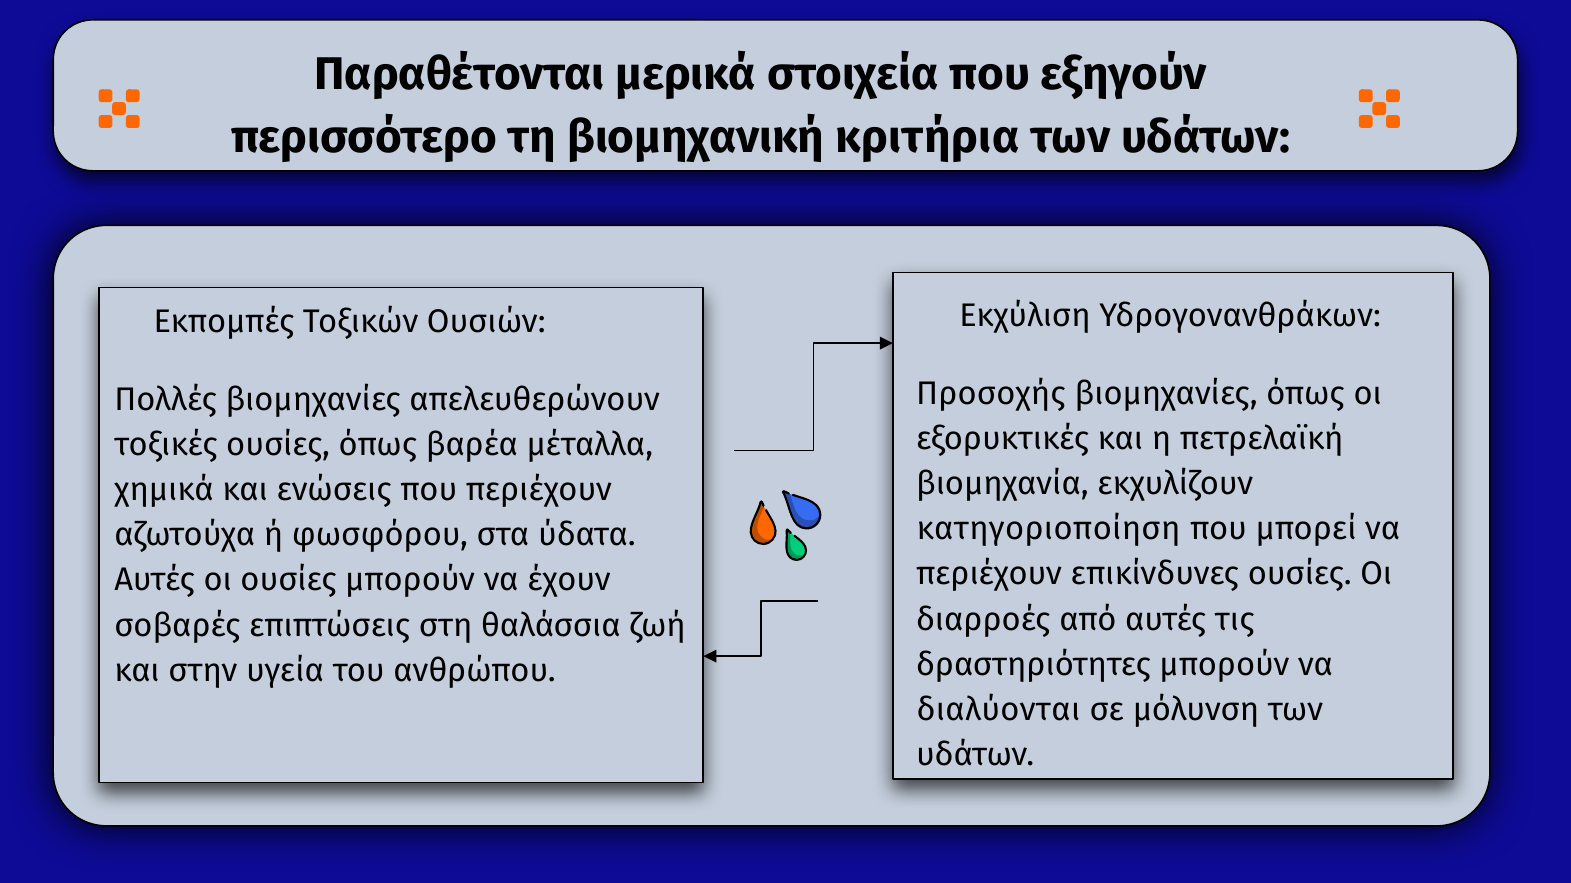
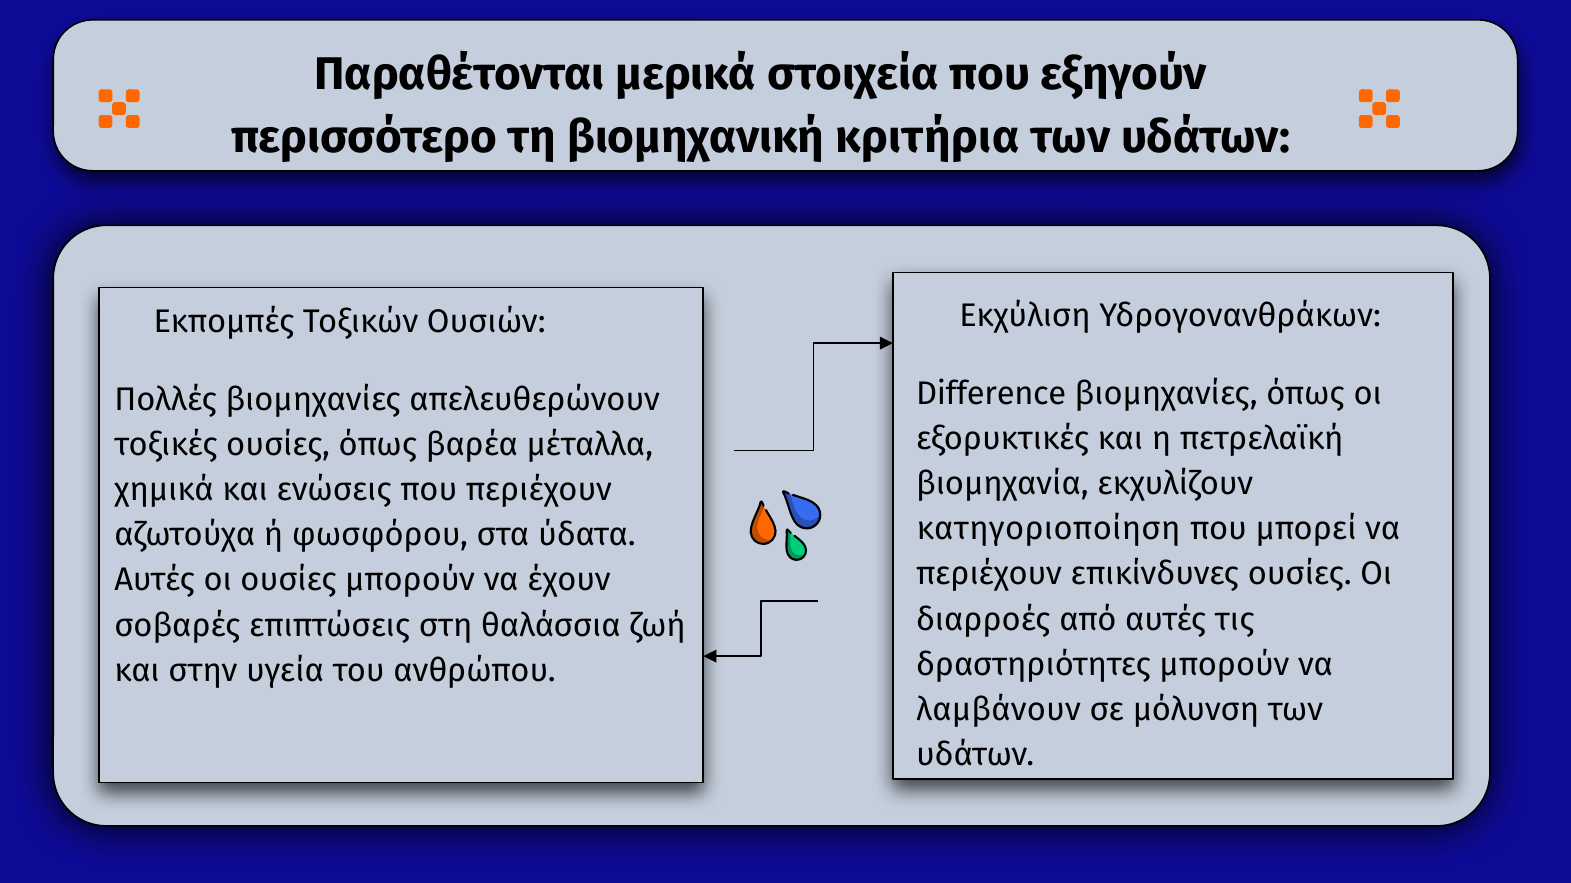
Προσοχής: Προσοχής -> Difference
διαλύονται: διαλύονται -> λαμβάνουν
